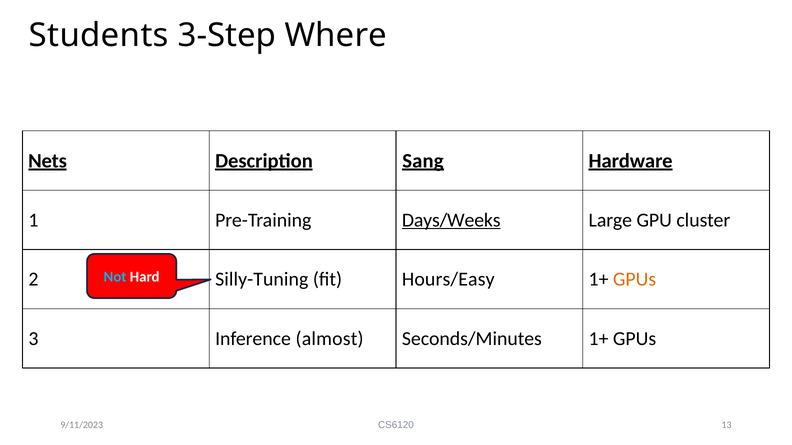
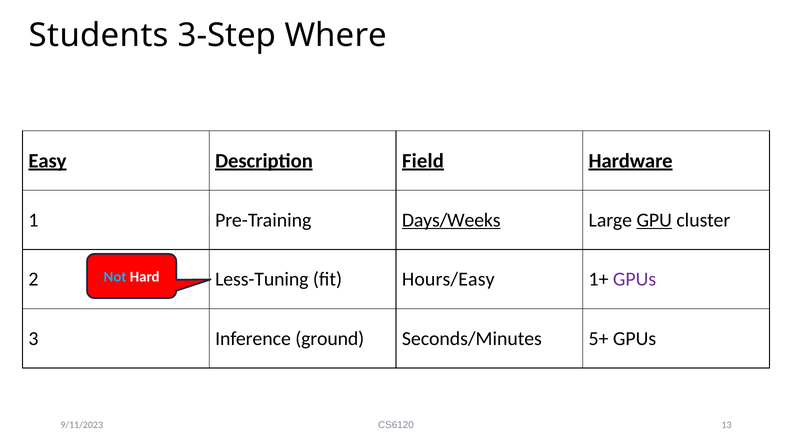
Nets: Nets -> Easy
Sang: Sang -> Field
GPU underline: none -> present
Silly-Tuning: Silly-Tuning -> Less-Tuning
GPUs at (635, 280) colour: orange -> purple
almost: almost -> ground
Seconds/Minutes 1+: 1+ -> 5+
